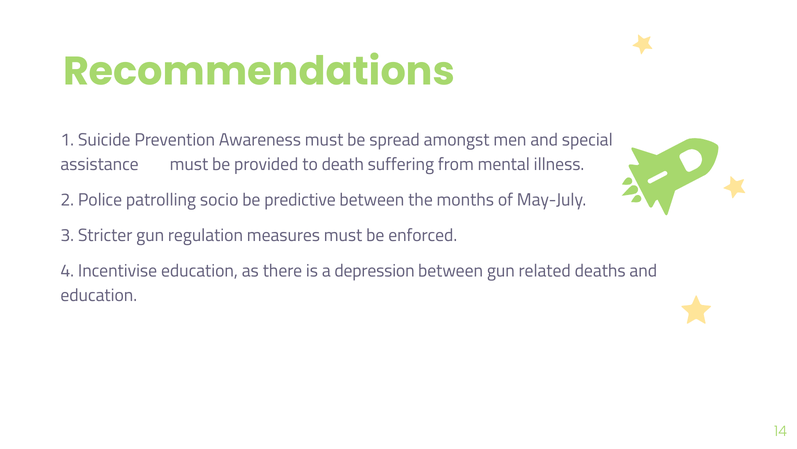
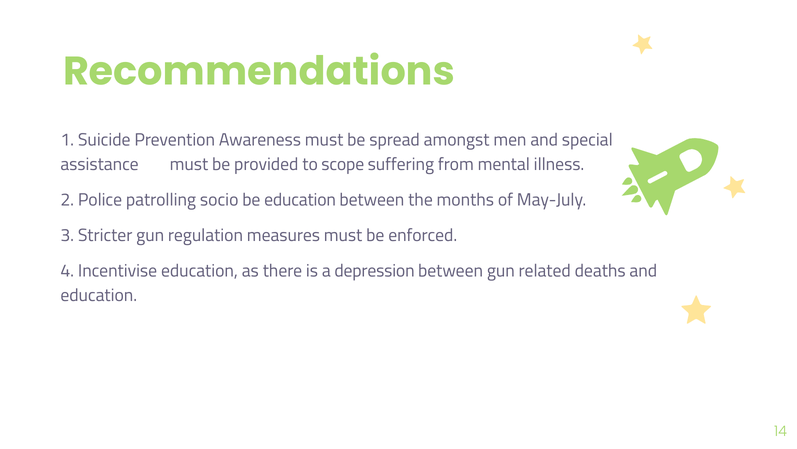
death: death -> scope
be predictive: predictive -> education
